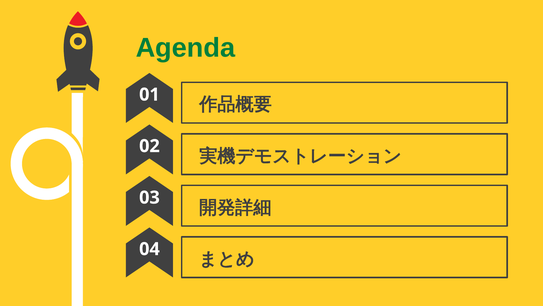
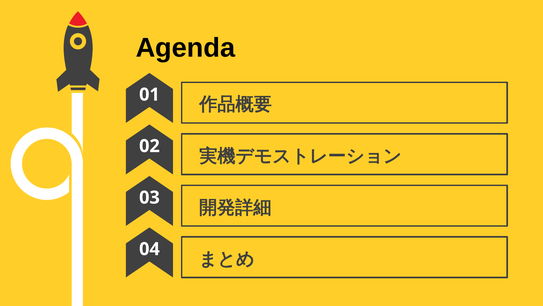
Agenda colour: green -> black
